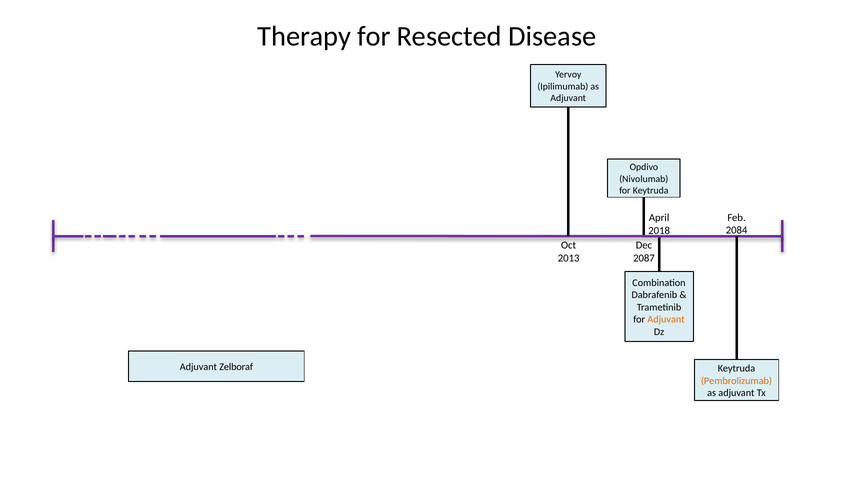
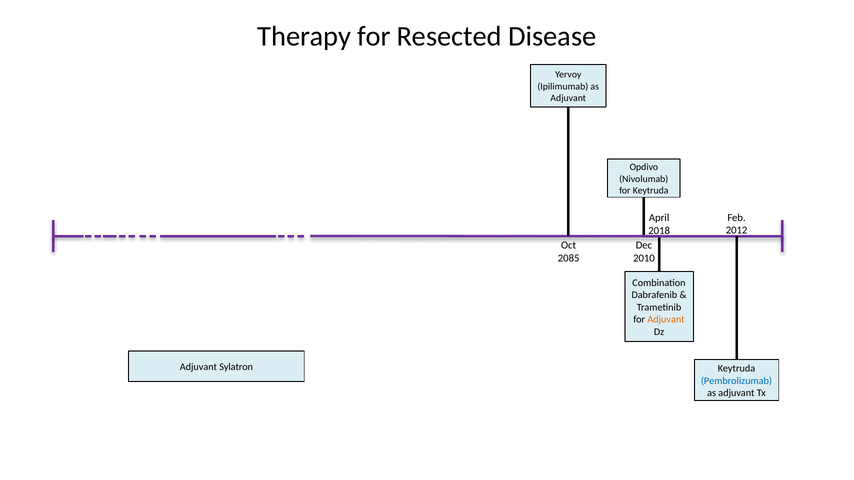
2084: 2084 -> 2012
2013: 2013 -> 2085
2087: 2087 -> 2010
Zelboraf: Zelboraf -> Sylatron
Pembrolizumab colour: orange -> blue
